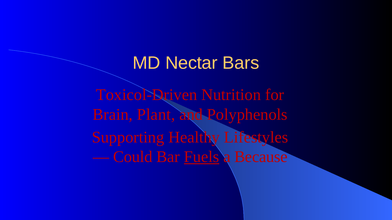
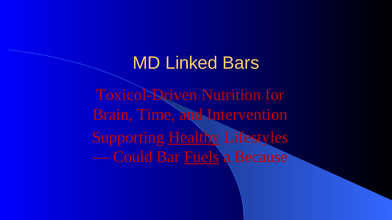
Nectar: Nectar -> Linked
Plant: Plant -> Time
Polyphenols: Polyphenols -> Intervention
Healthy underline: none -> present
